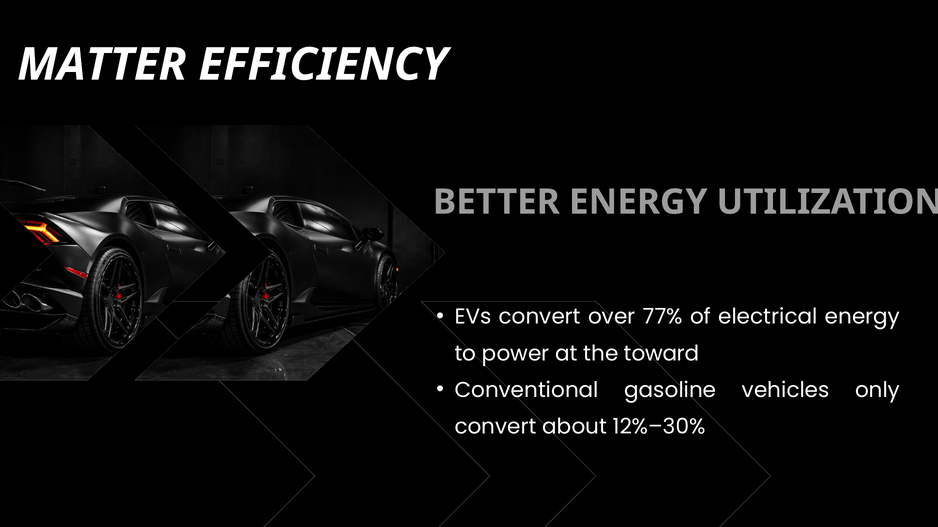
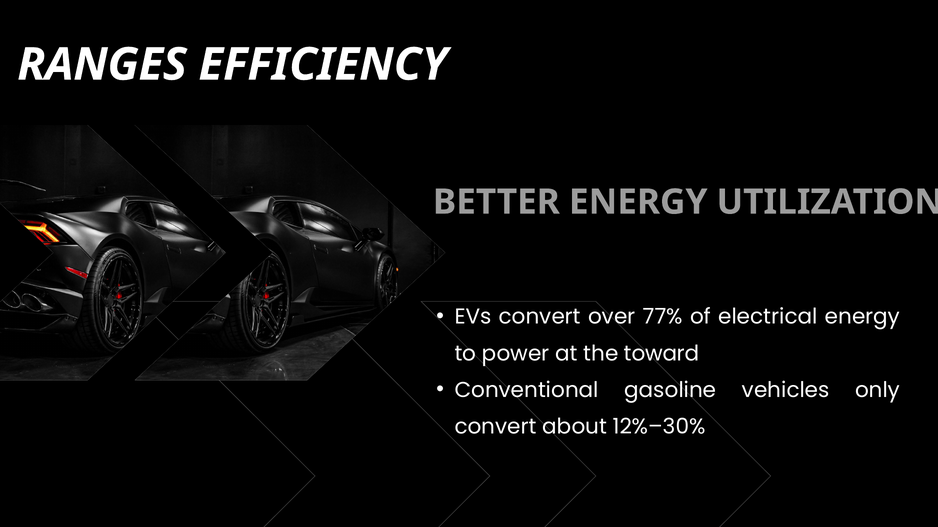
MATTER: MATTER -> RANGES
